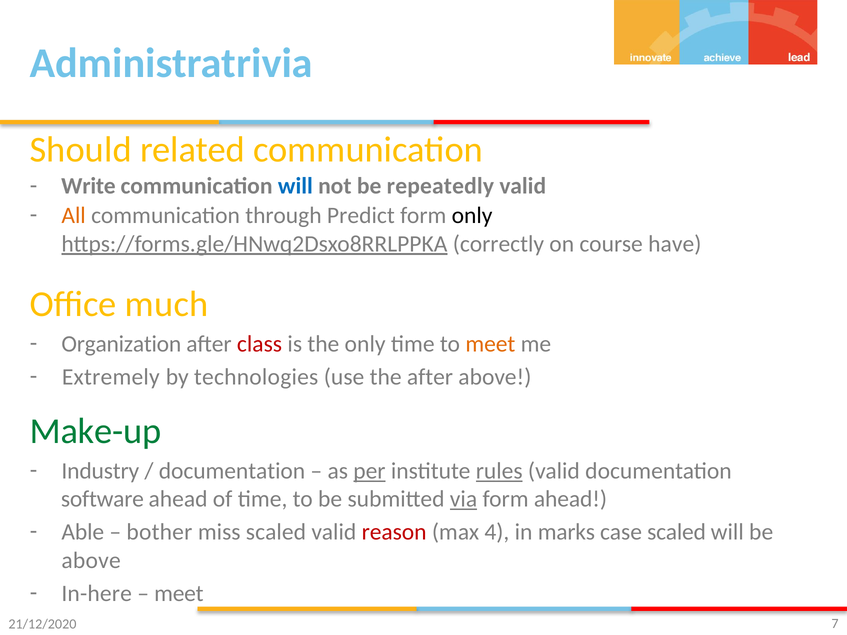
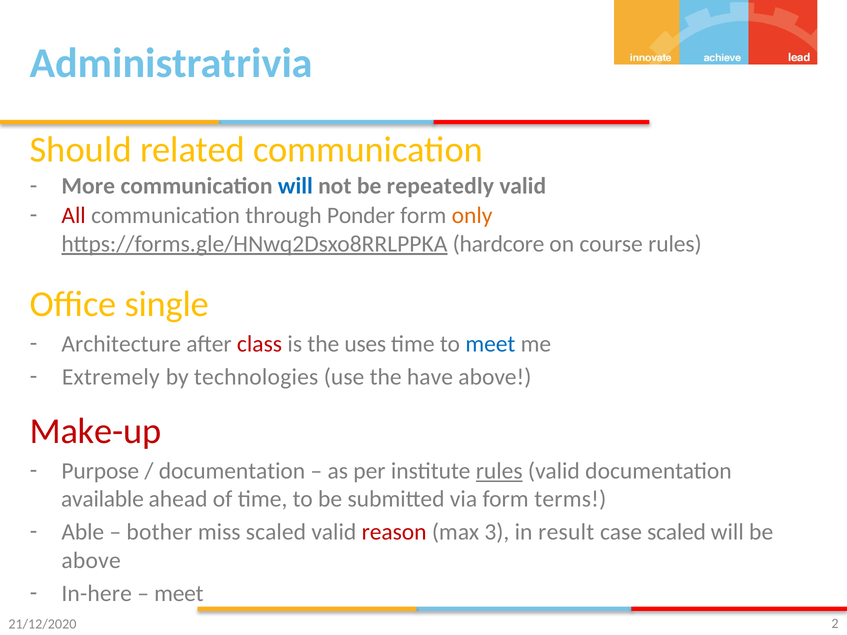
Write: Write -> More
All colour: orange -> red
Predict: Predict -> Ponder
only at (472, 216) colour: black -> orange
correctly: correctly -> hardcore
course have: have -> rules
much: much -> single
Organization: Organization -> Architecture
the only: only -> uses
meet at (490, 344) colour: orange -> blue
the after: after -> have
Make-up colour: green -> red
Industry: Industry -> Purpose
per underline: present -> none
software: software -> available
via underline: present -> none
form ahead: ahead -> terms
4: 4 -> 3
marks: marks -> result
7: 7 -> 2
